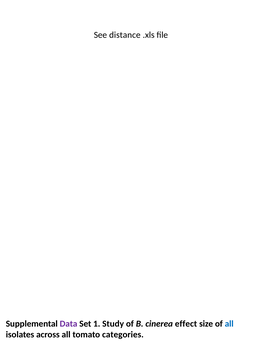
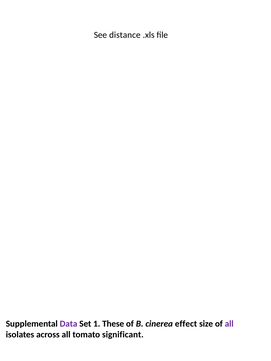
Study: Study -> These
all at (229, 324) colour: blue -> purple
categories: categories -> significant
